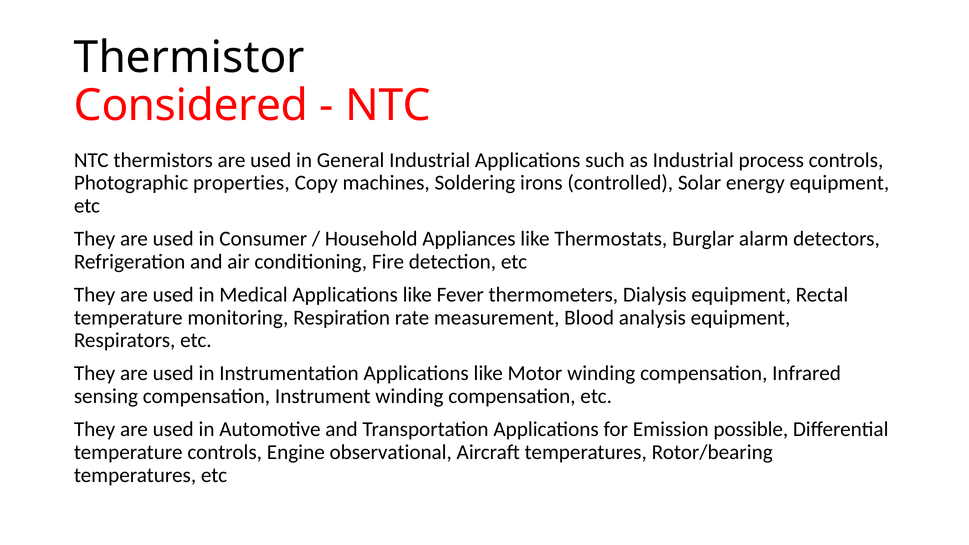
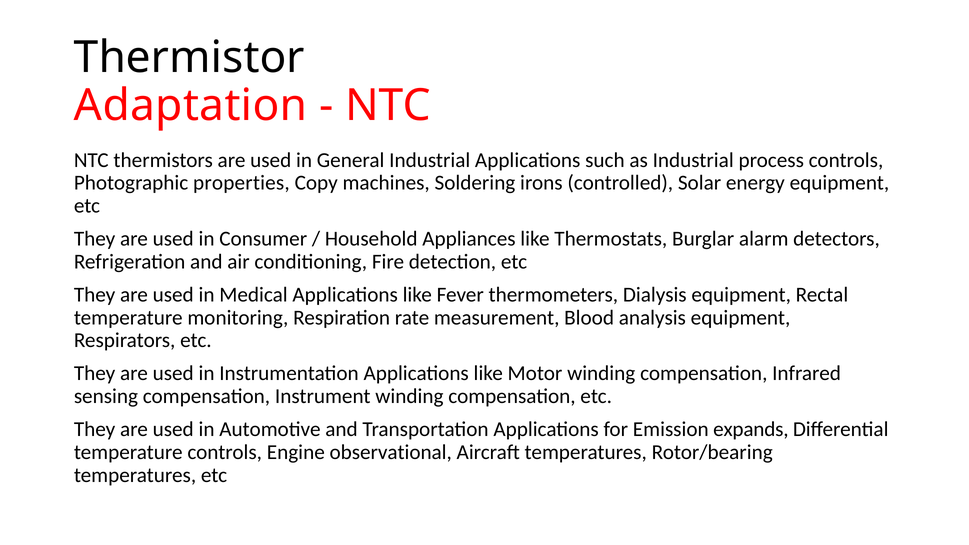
Considered: Considered -> Adaptation
possible: possible -> expands
